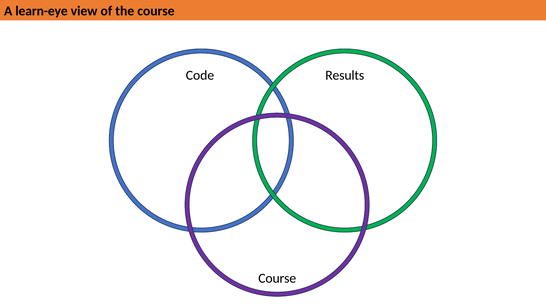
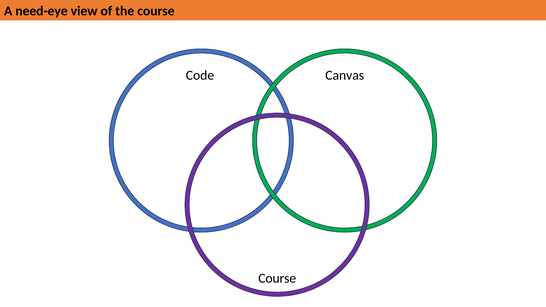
learn-eye: learn-eye -> need-eye
Results: Results -> Canvas
